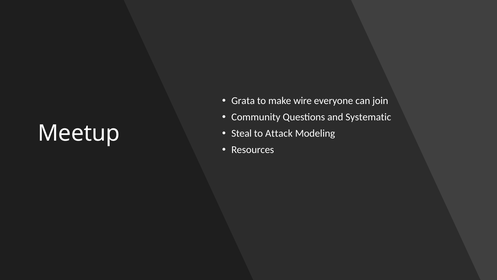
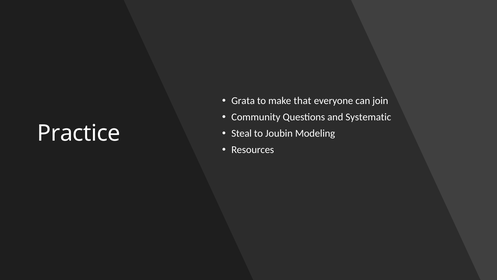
wire: wire -> that
Meetup: Meetup -> Practice
Attack: Attack -> Joubin
